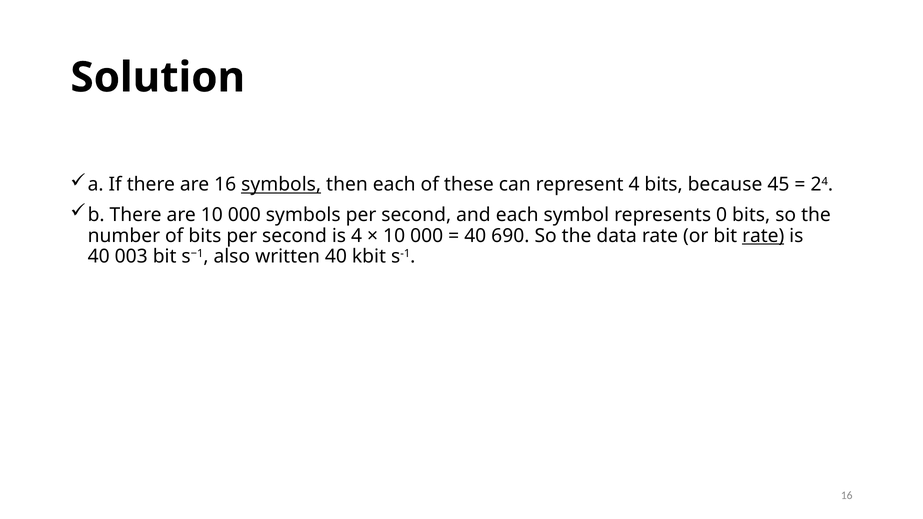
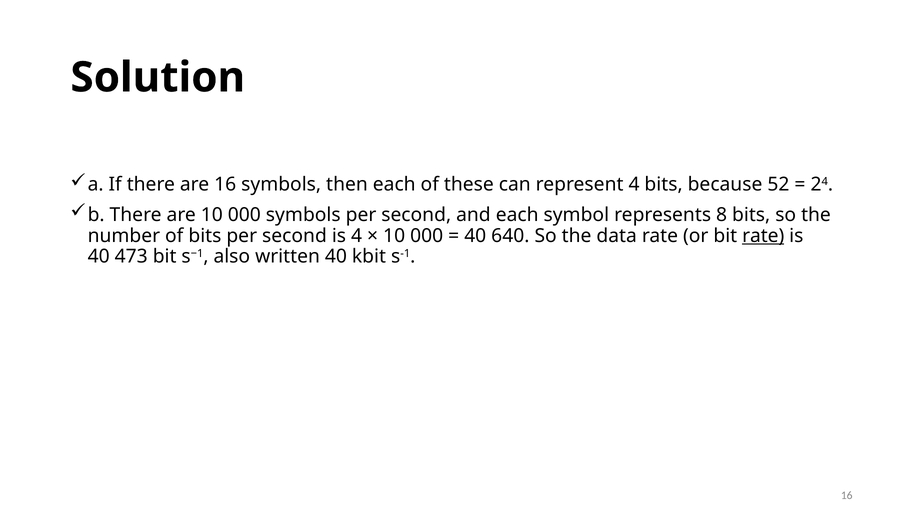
symbols at (281, 185) underline: present -> none
45: 45 -> 52
0: 0 -> 8
690: 690 -> 640
003: 003 -> 473
